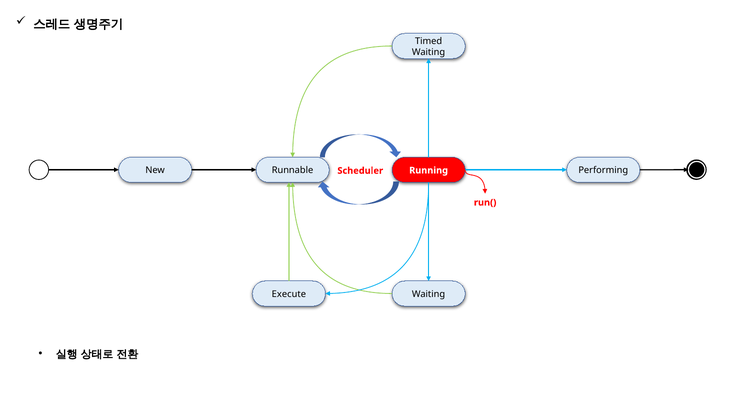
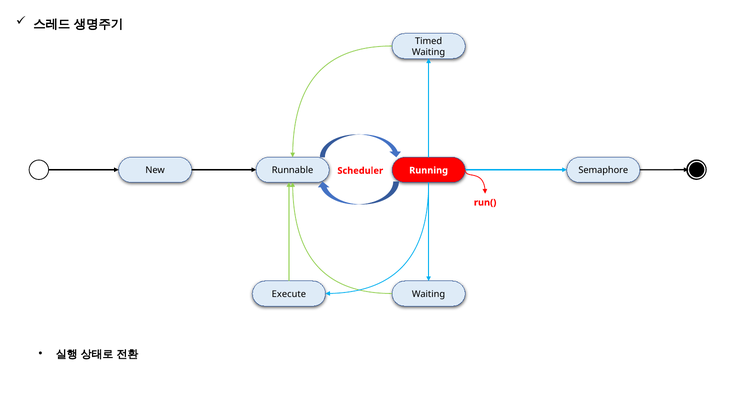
Performing: Performing -> Semaphore
